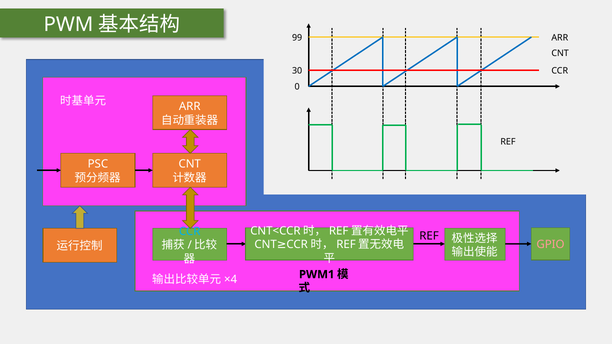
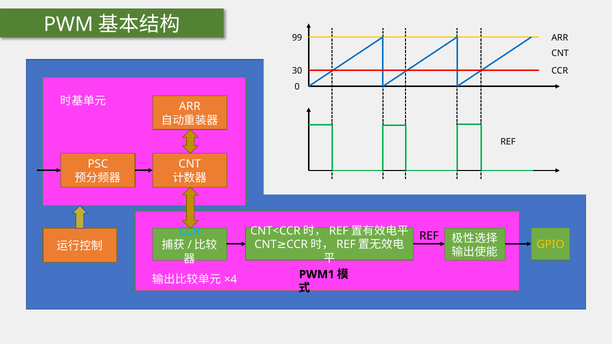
GPIO colour: pink -> yellow
